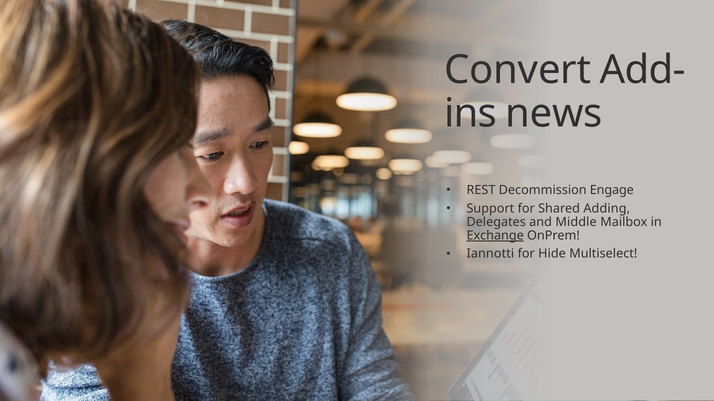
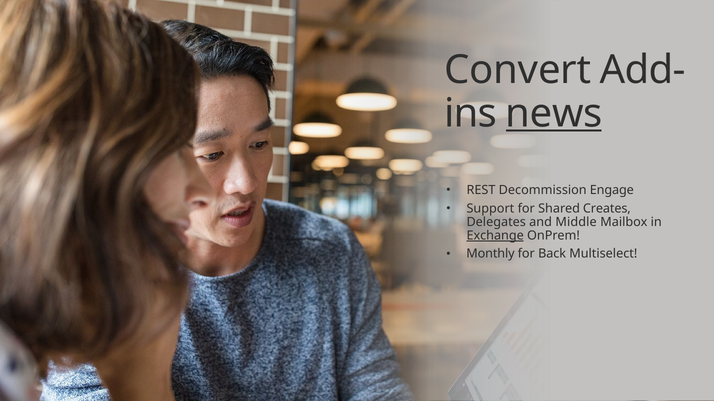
news underline: none -> present
Adding: Adding -> Creates
Iannotti: Iannotti -> Monthly
Hide: Hide -> Back
